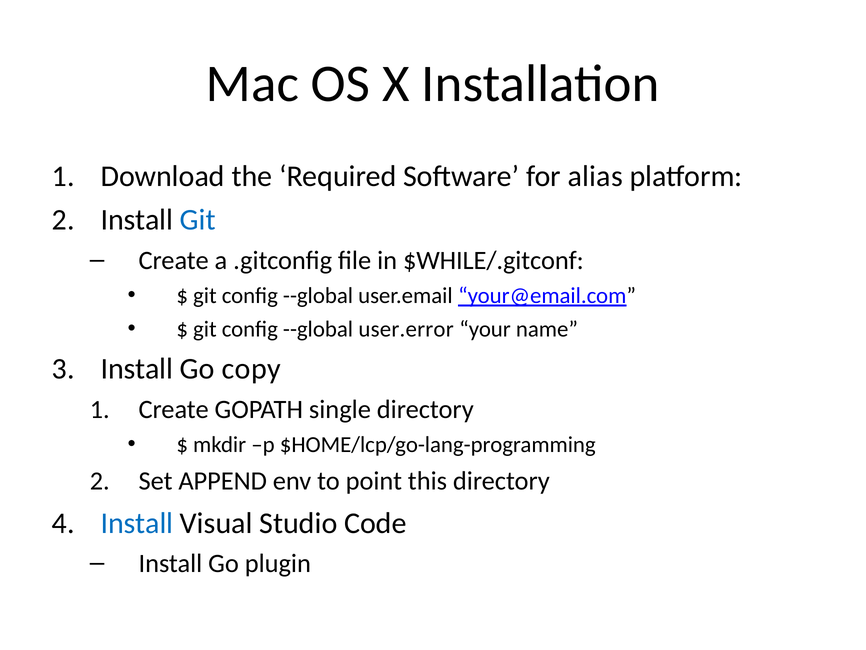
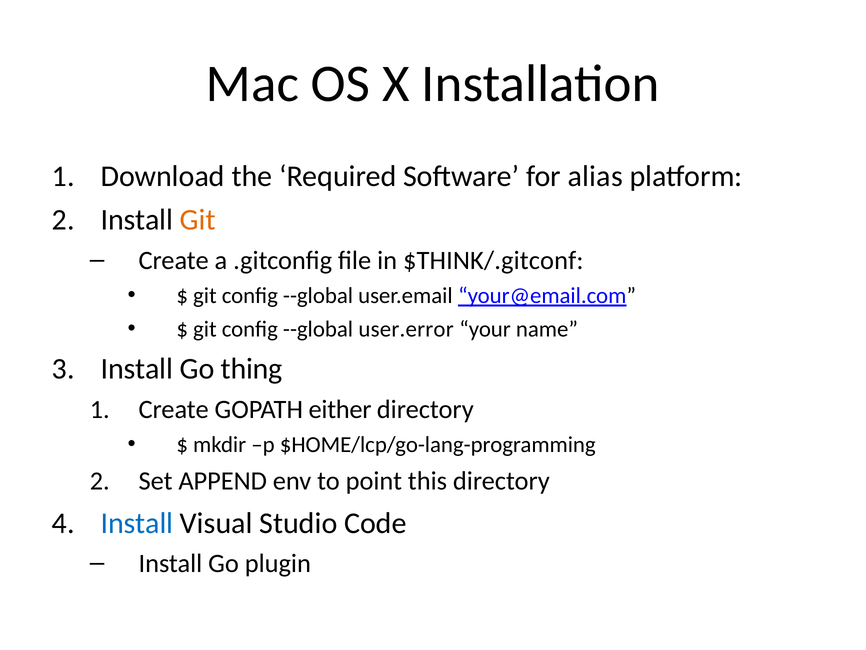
Git at (198, 220) colour: blue -> orange
$WHILE/.gitconf: $WHILE/.gitconf -> $THINK/.gitconf
copy: copy -> thing
single: single -> either
